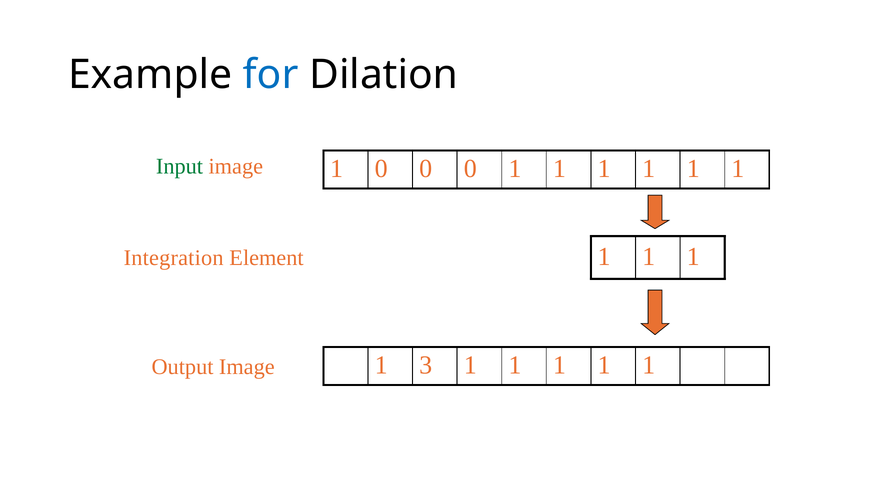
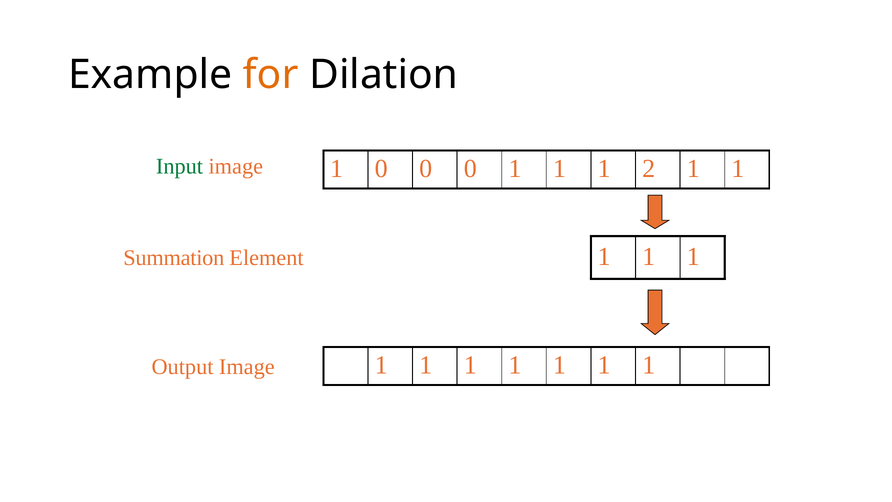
for colour: blue -> orange
1 at (649, 168): 1 -> 2
Integration: Integration -> Summation
3 at (426, 365): 3 -> 1
